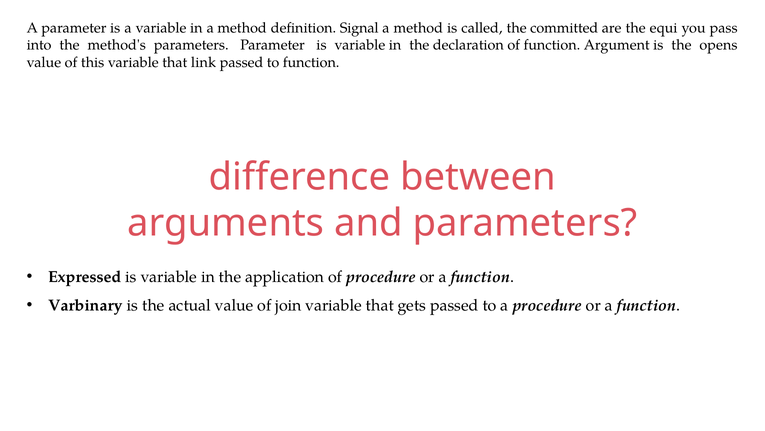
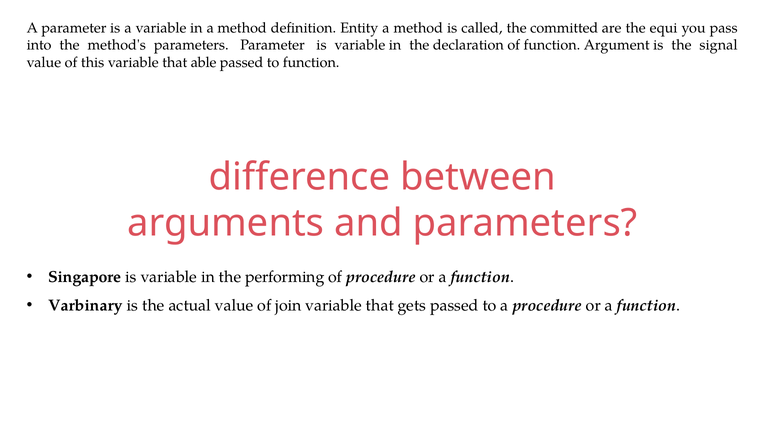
Signal: Signal -> Entity
opens: opens -> signal
link: link -> able
Expressed: Expressed -> Singapore
application: application -> performing
